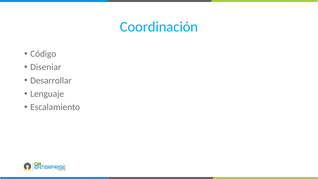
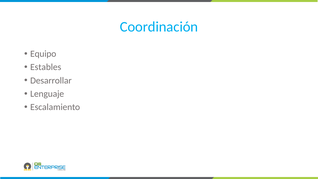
Código: Código -> Equipo
Diseniar: Diseniar -> Estables
